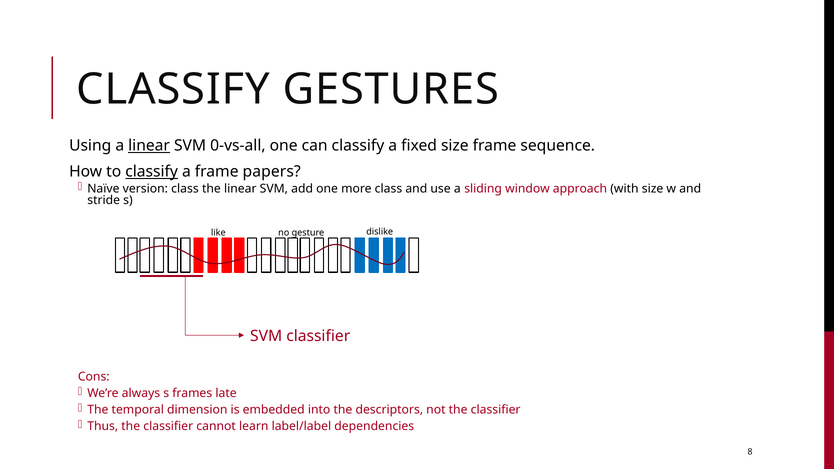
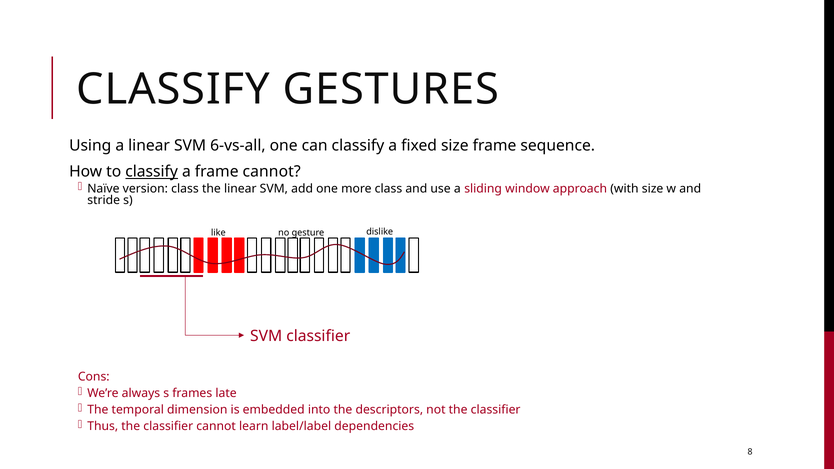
linear at (149, 146) underline: present -> none
0-vs-all: 0-vs-all -> 6-vs-all
frame papers: papers -> cannot
